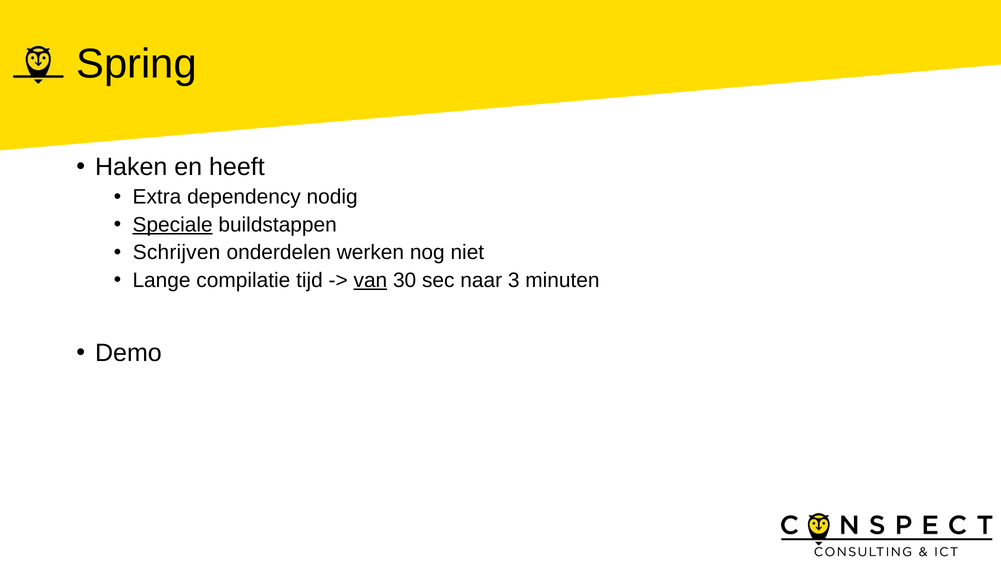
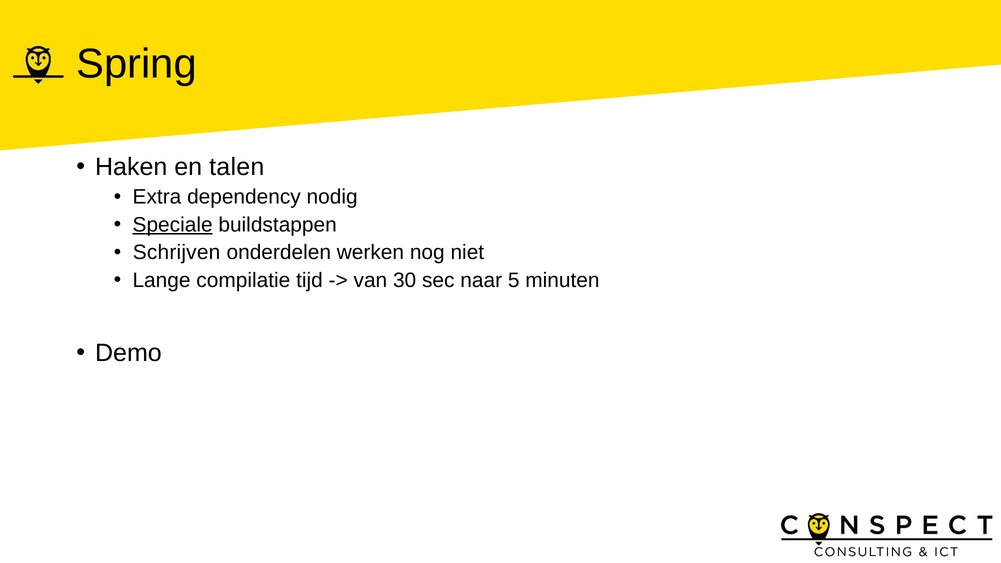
heeft: heeft -> talen
van underline: present -> none
3: 3 -> 5
